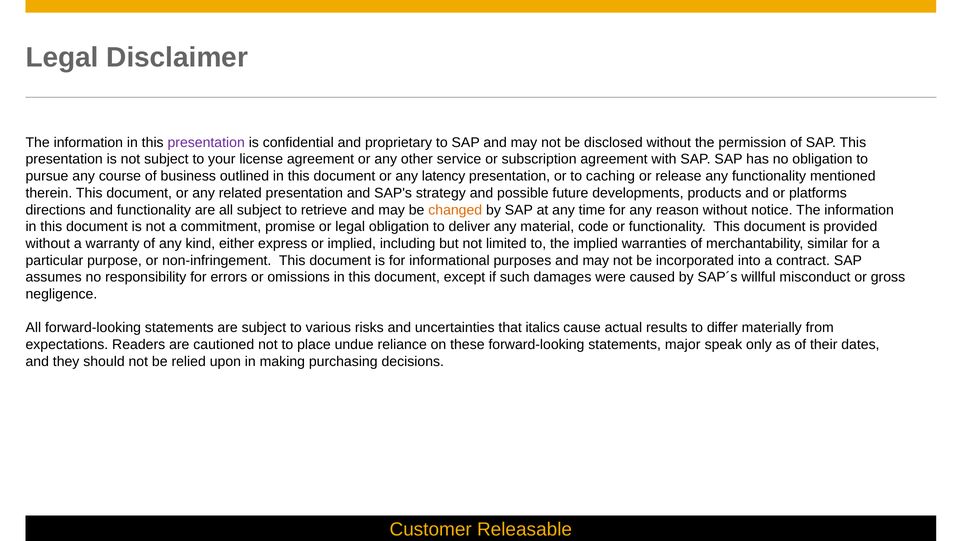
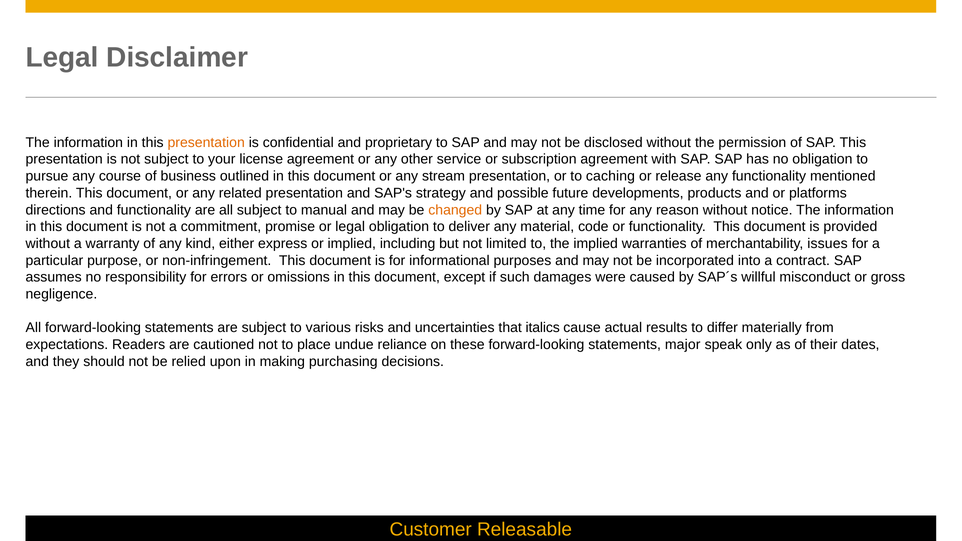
presentation at (206, 143) colour: purple -> orange
latency: latency -> stream
retrieve: retrieve -> manual
similar: similar -> issues
